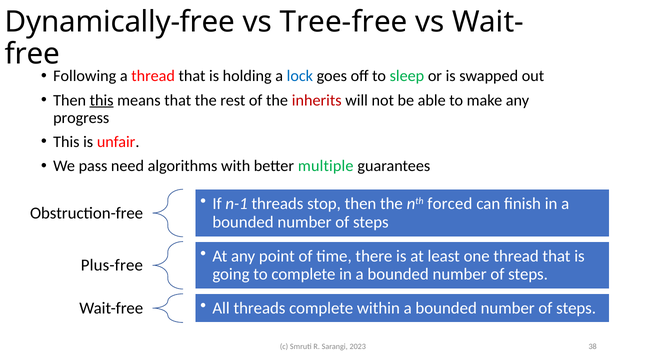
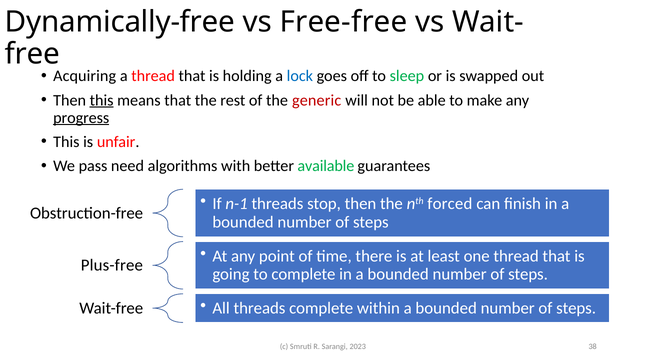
Tree-free: Tree-free -> Free-free
Following: Following -> Acquiring
inherits: inherits -> generic
progress underline: none -> present
multiple: multiple -> available
